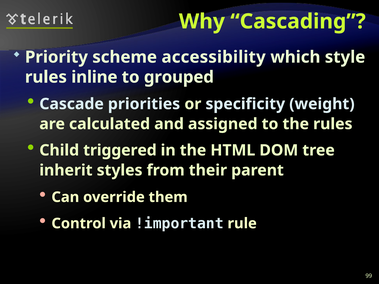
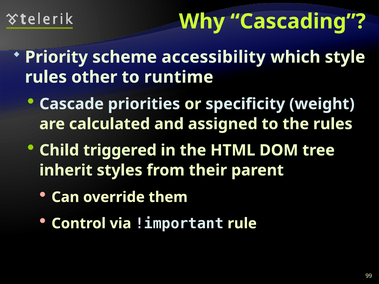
inline: inline -> other
grouped: grouped -> runtime
